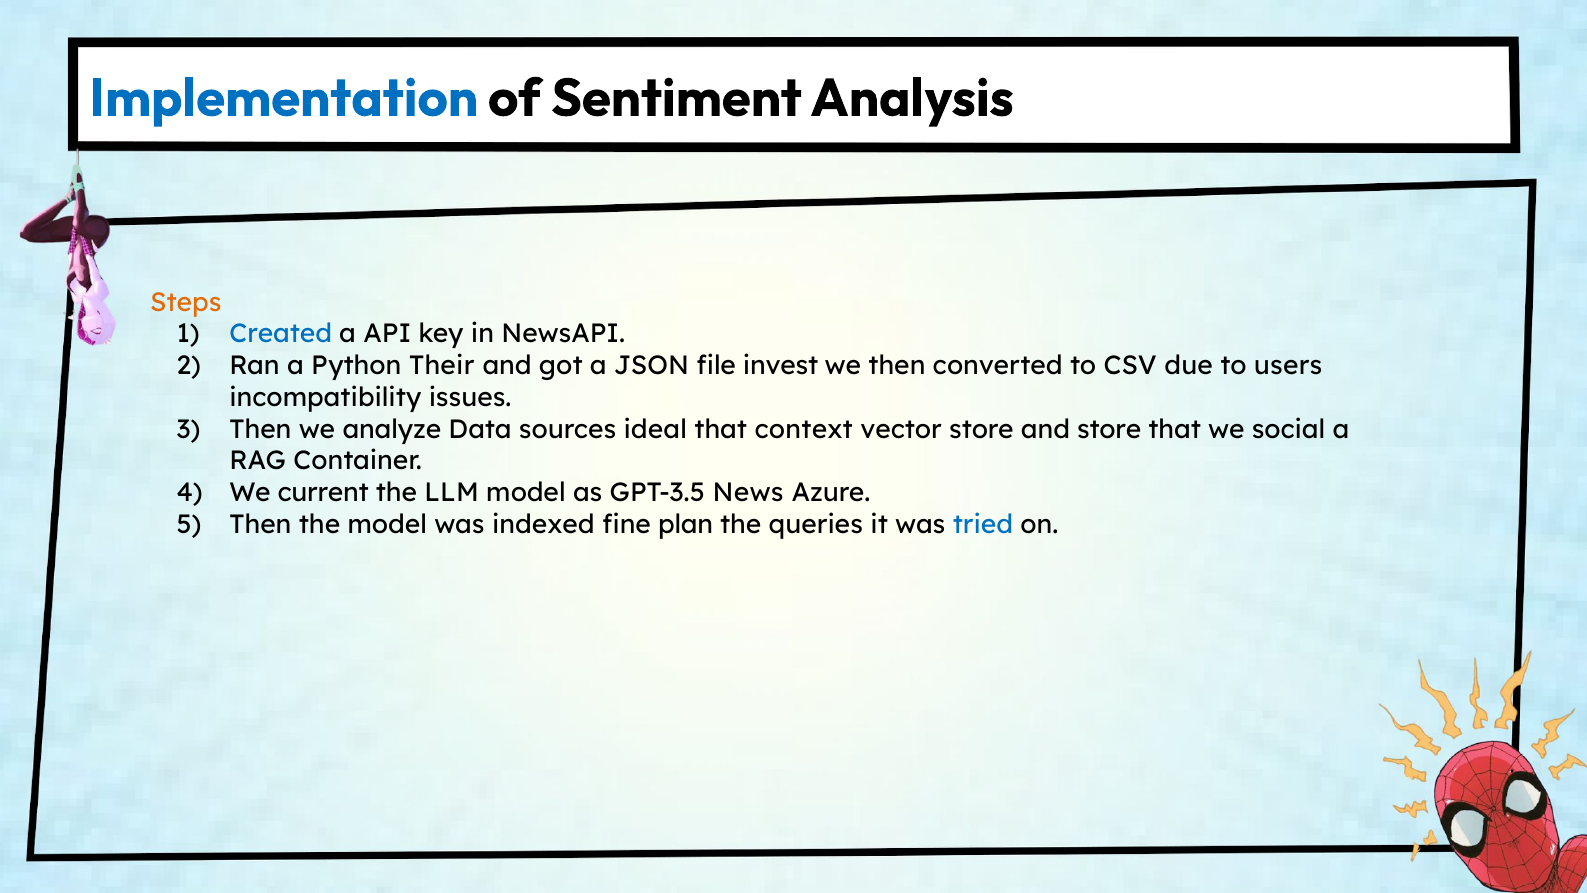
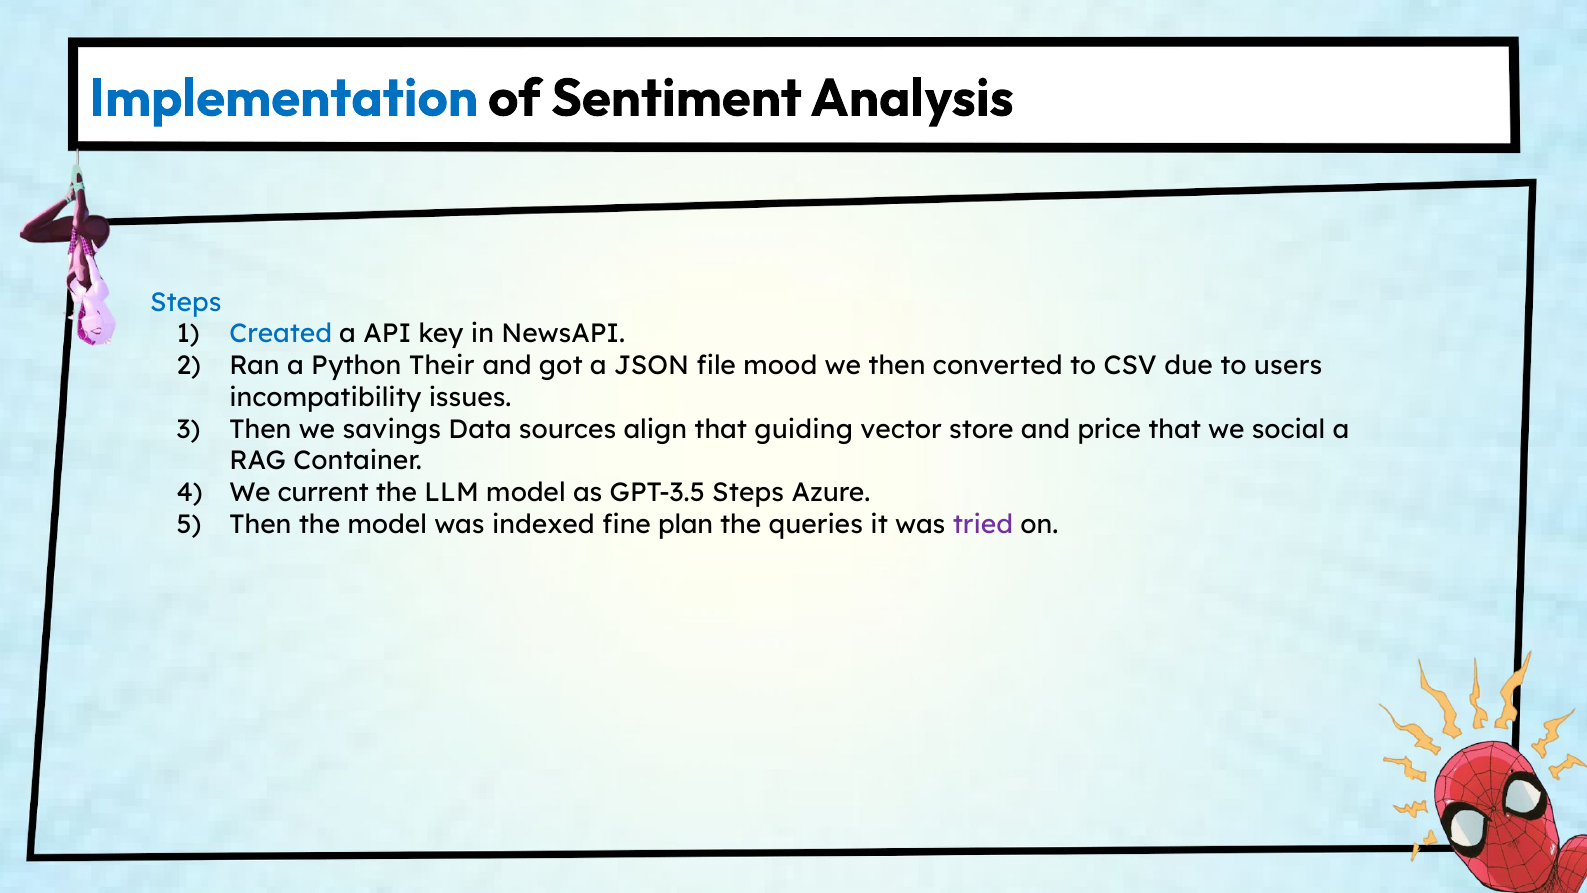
Steps at (186, 302) colour: orange -> blue
invest: invest -> mood
analyze: analyze -> savings
ideal: ideal -> align
context: context -> guiding
and store: store -> price
GPT-3.5 News: News -> Steps
tried colour: blue -> purple
